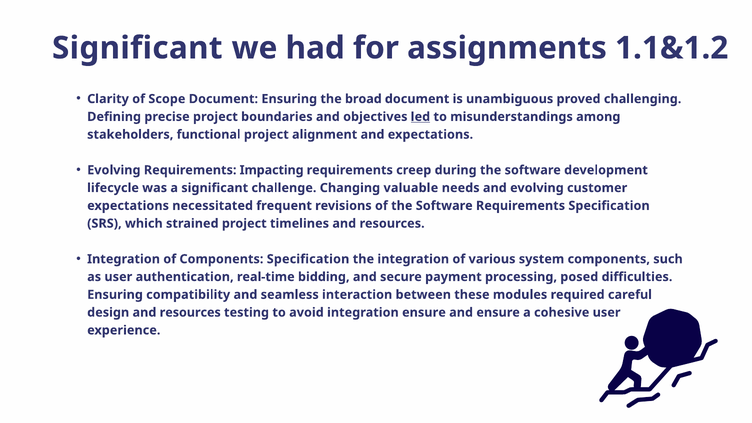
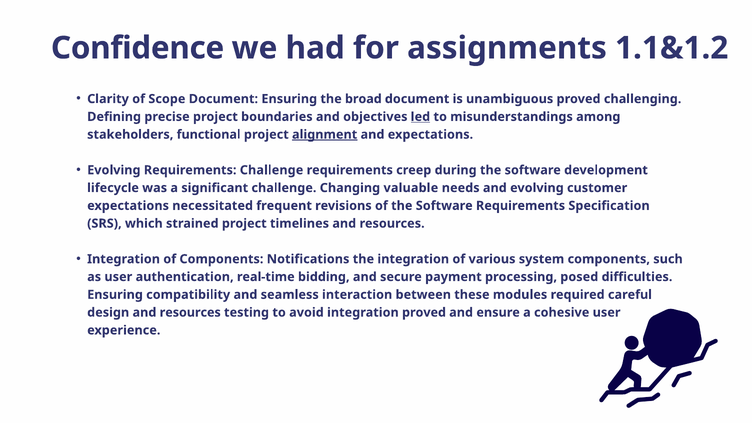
Significant at (137, 48): Significant -> Confidence
alignment underline: none -> present
Requirements Impacting: Impacting -> Challenge
Components Specification: Specification -> Notifications
integration ensure: ensure -> proved
